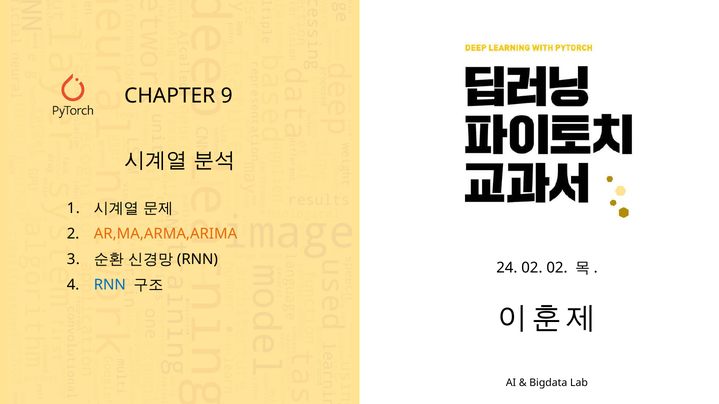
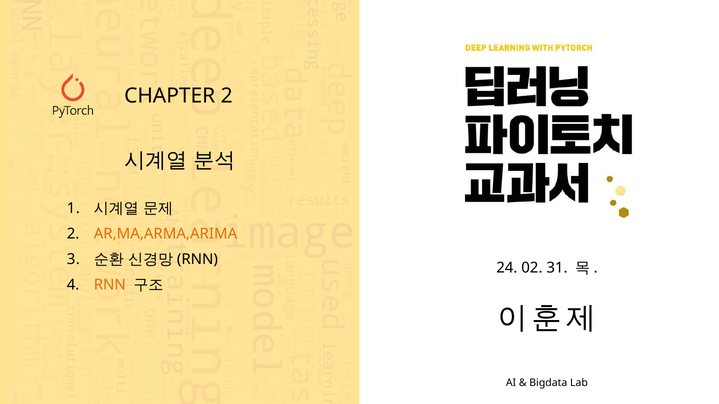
CHAPTER 9: 9 -> 2
02 02: 02 -> 31
RNN colour: blue -> orange
